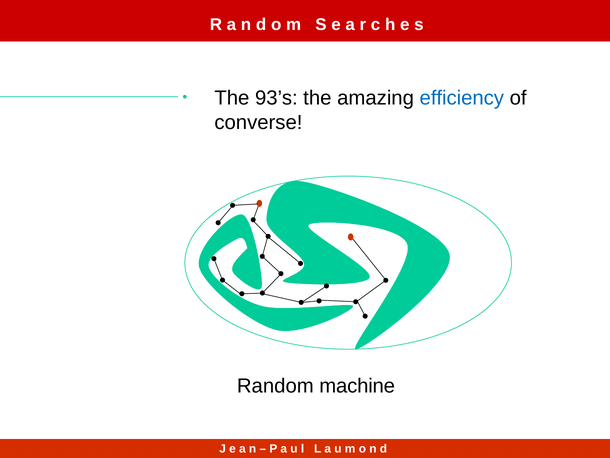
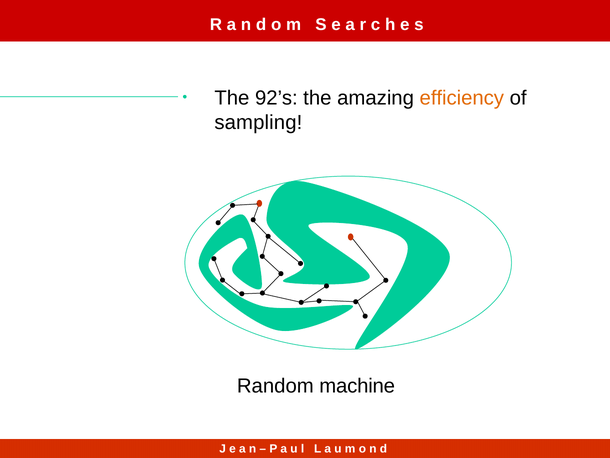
93’s: 93’s -> 92’s
efficiency colour: blue -> orange
converse: converse -> sampling
